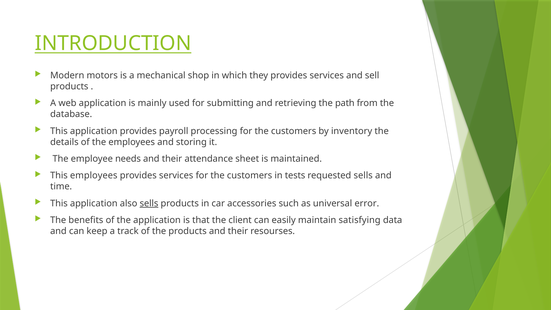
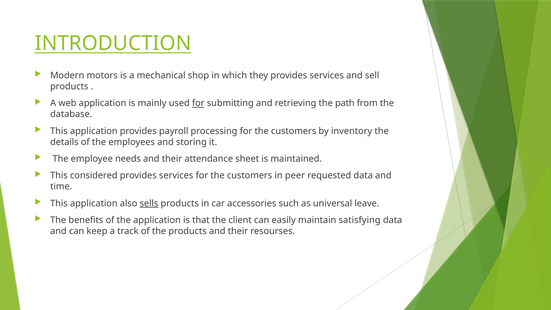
for at (198, 103) underline: none -> present
This employees: employees -> considered
tests: tests -> peer
requested sells: sells -> data
error: error -> leave
